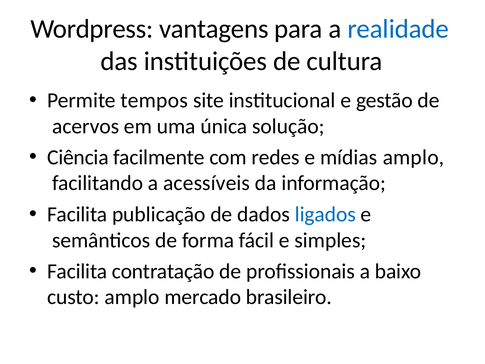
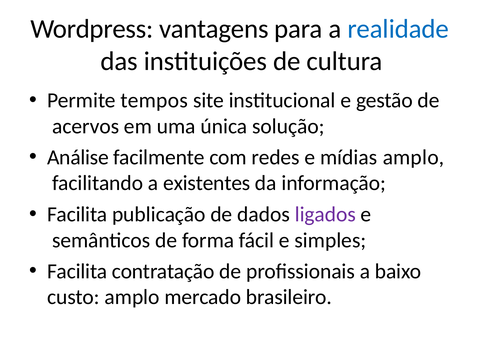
Ciência: Ciência -> Análise
acessíveis: acessíveis -> existentes
ligados colour: blue -> purple
